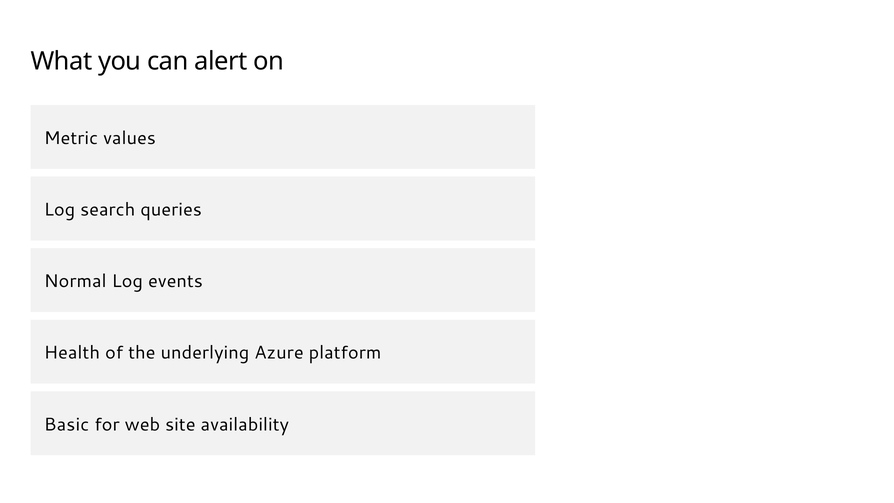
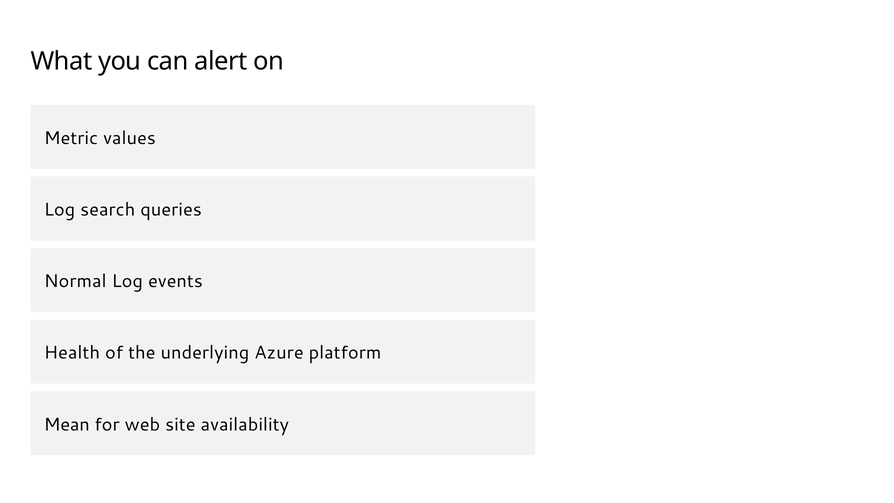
Basic: Basic -> Mean
